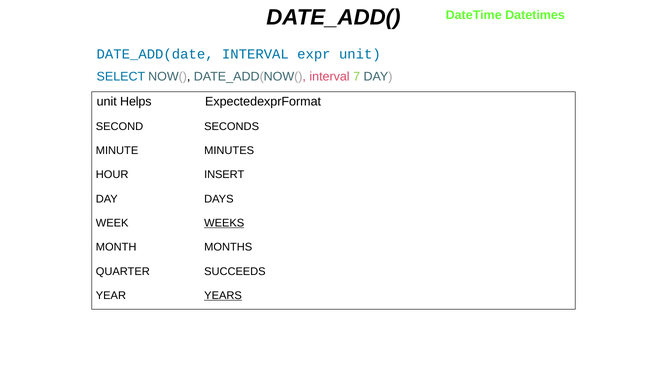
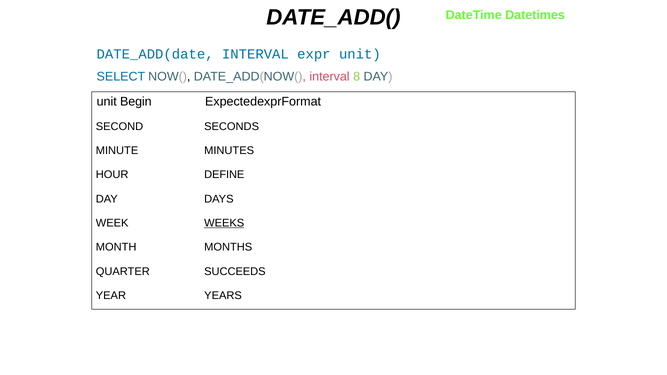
7: 7 -> 8
Helps: Helps -> Begin
INSERT: INSERT -> DEFINE
YEARS underline: present -> none
